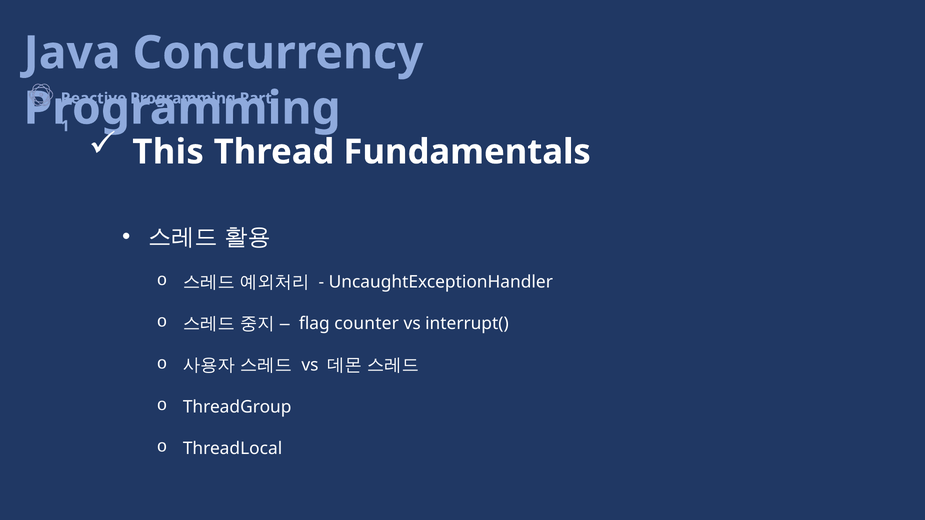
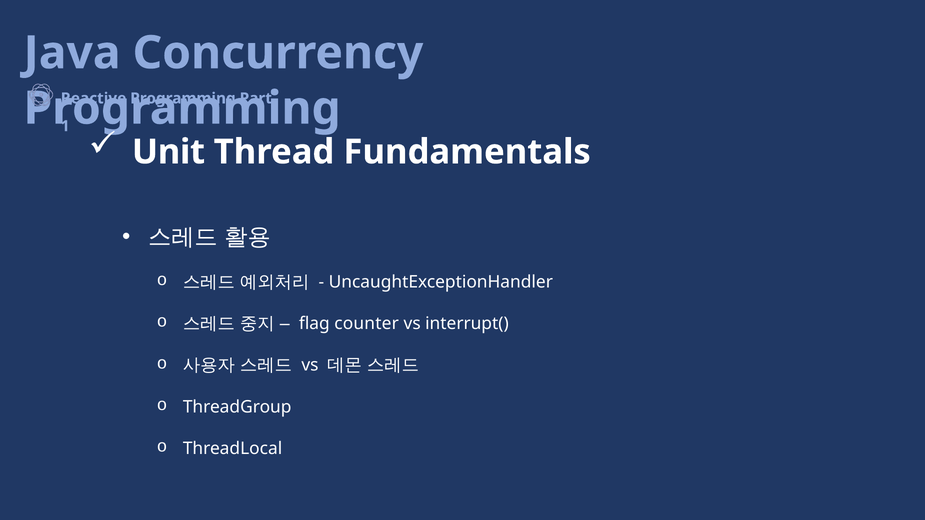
This: This -> Unit
